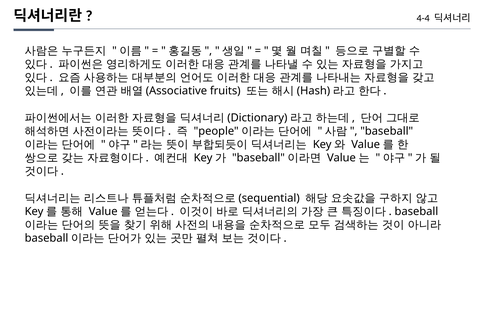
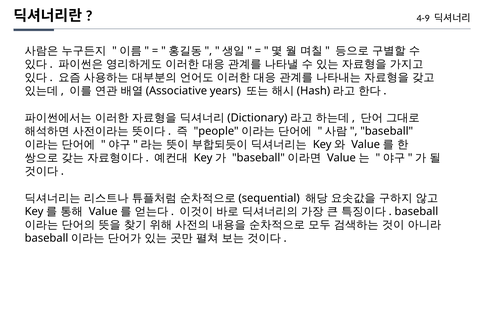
4-4: 4-4 -> 4-9
fruits: fruits -> years
